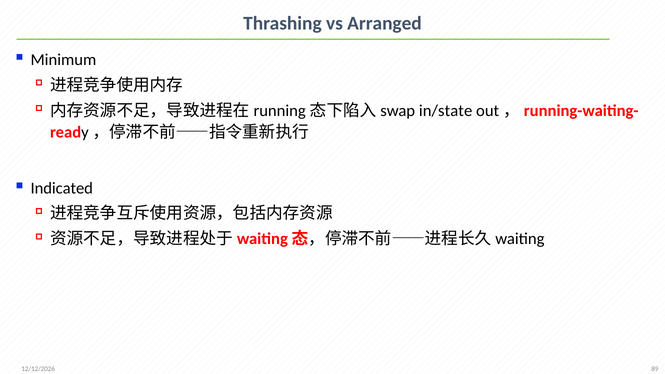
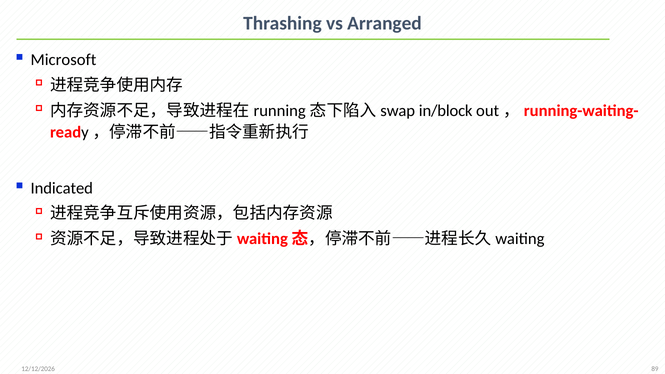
Minimum: Minimum -> Microsoft
in/state: in/state -> in/block
